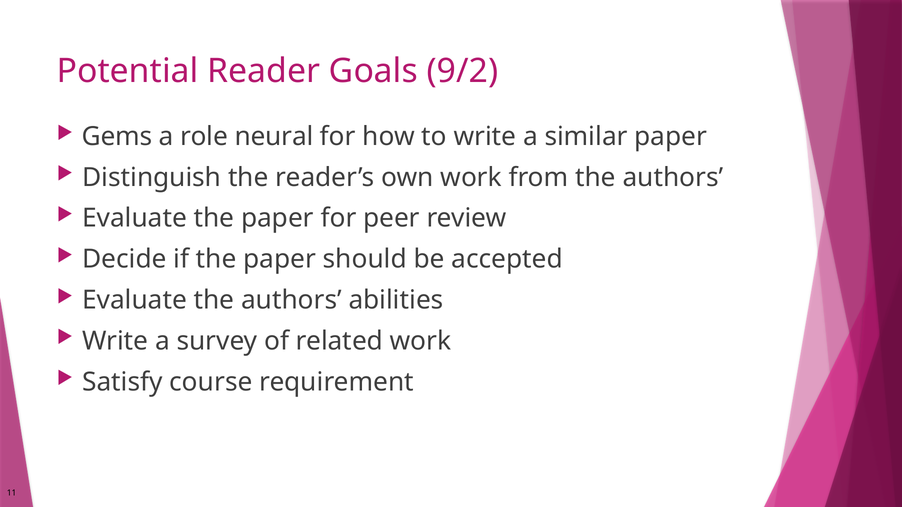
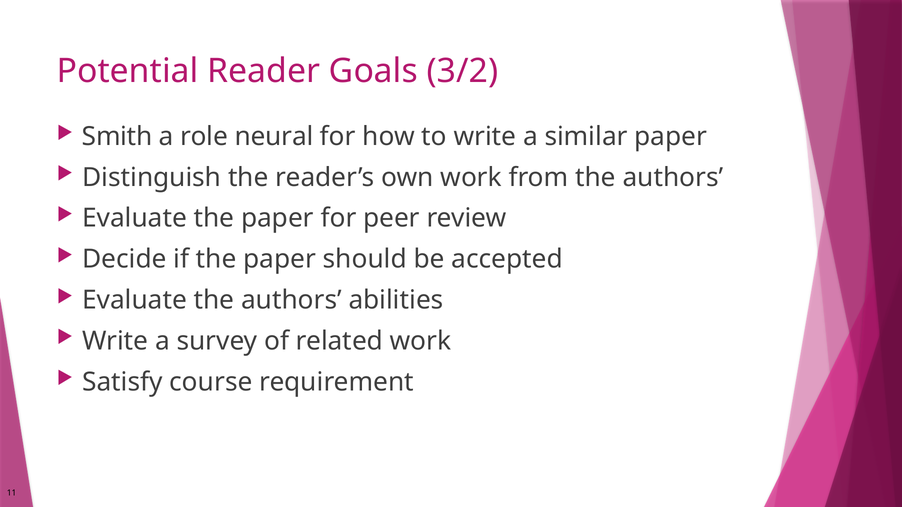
9/2: 9/2 -> 3/2
Gems: Gems -> Smith
